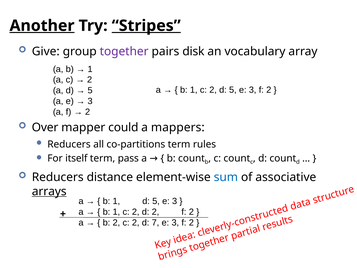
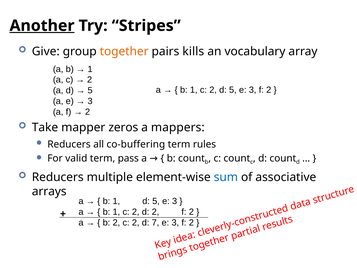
Stripes underline: present -> none
together colour: purple -> orange
disk: disk -> kills
Over: Over -> Take
could: could -> zeros
co-partitions: co-partitions -> co-buffering
itself: itself -> valid
distance: distance -> multiple
arrays underline: present -> none
